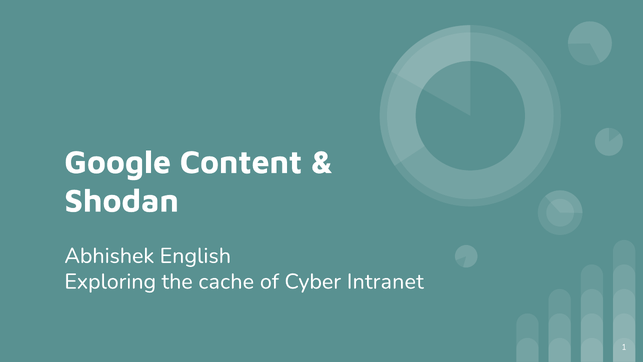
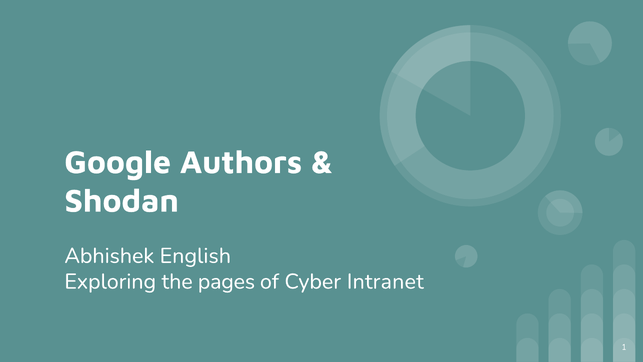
Content: Content -> Authors
cache: cache -> pages
